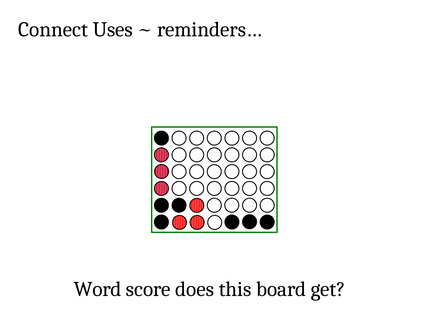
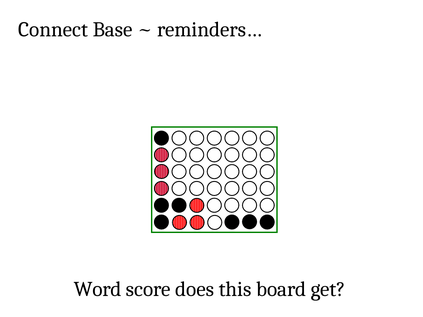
Uses: Uses -> Base
